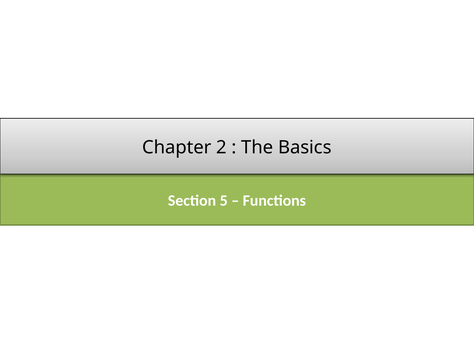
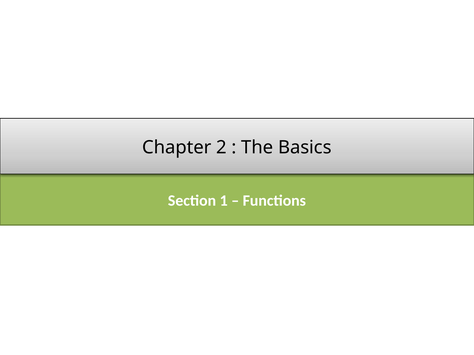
5: 5 -> 1
